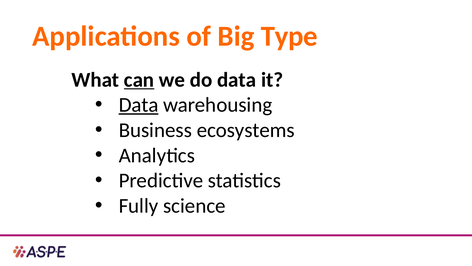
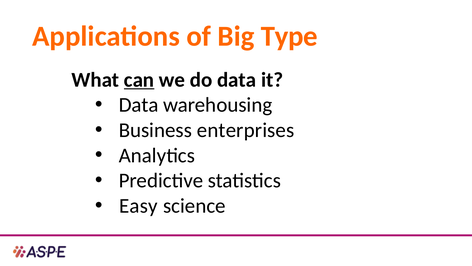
Data at (139, 105) underline: present -> none
ecosystems: ecosystems -> enterprises
Fully: Fully -> Easy
